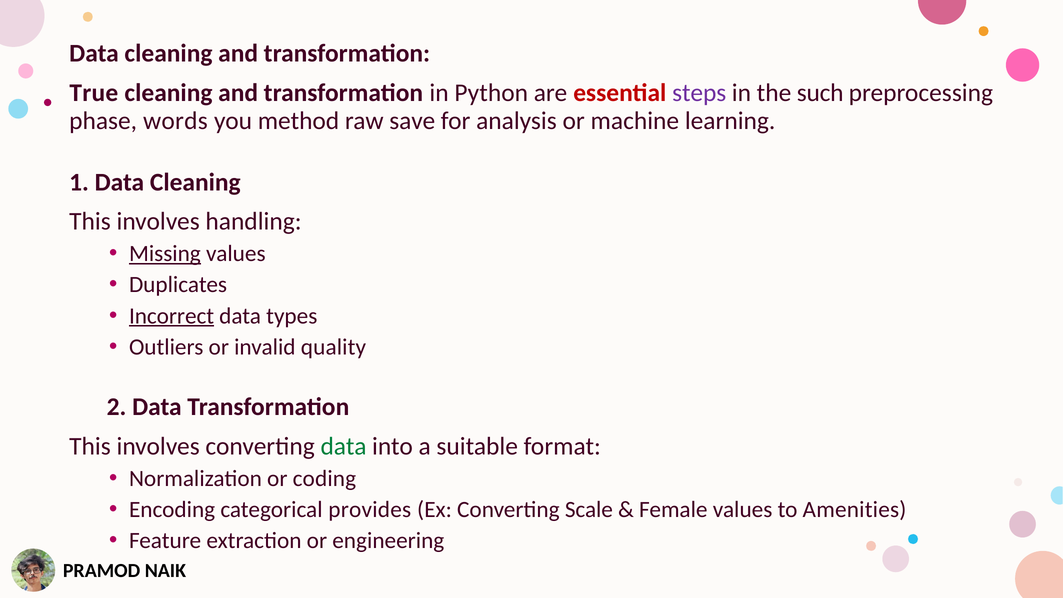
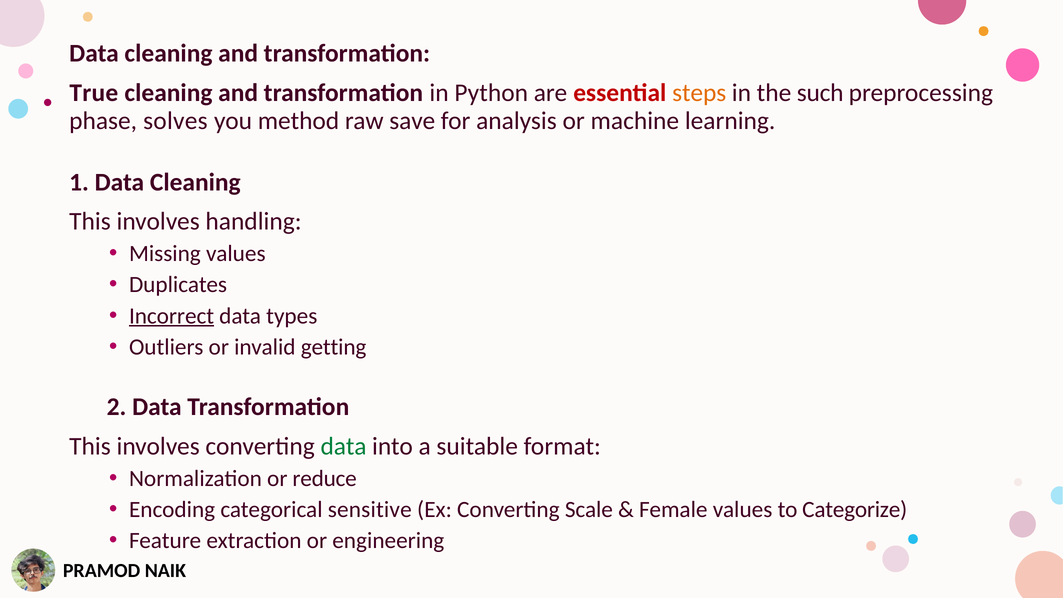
steps colour: purple -> orange
words: words -> solves
Missing underline: present -> none
quality: quality -> getting
coding: coding -> reduce
provides: provides -> sensitive
Amenities: Amenities -> Categorize
